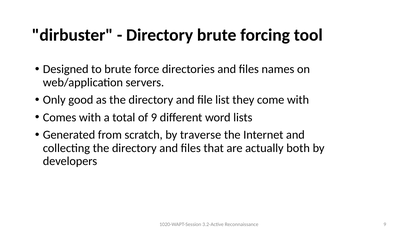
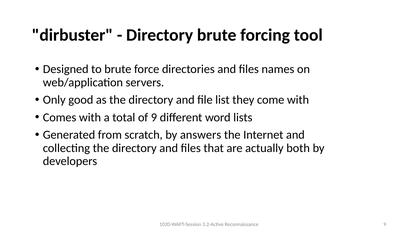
traverse: traverse -> answers
